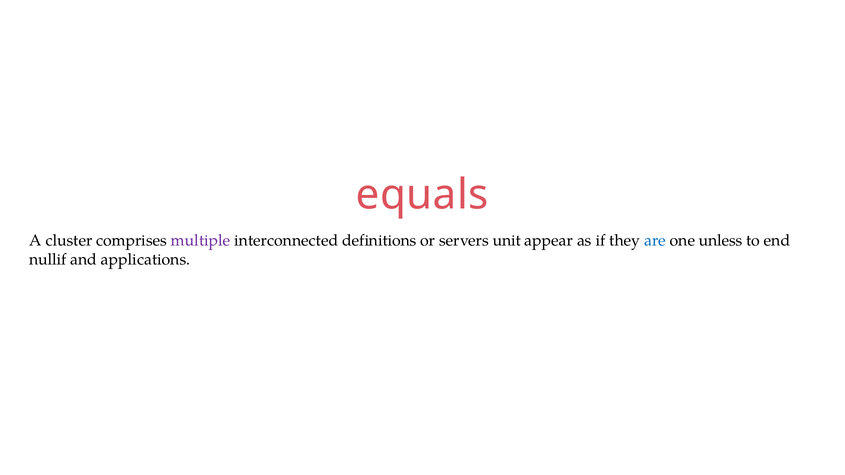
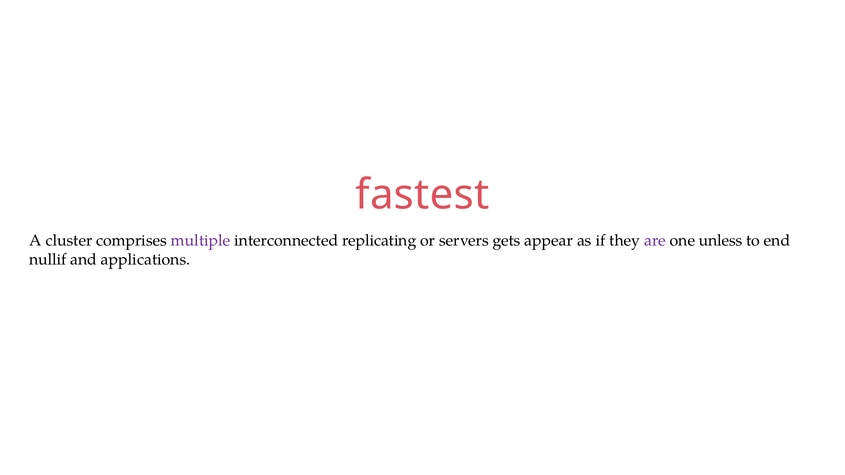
equals: equals -> fastest
definitions: definitions -> replicating
unit: unit -> gets
are colour: blue -> purple
